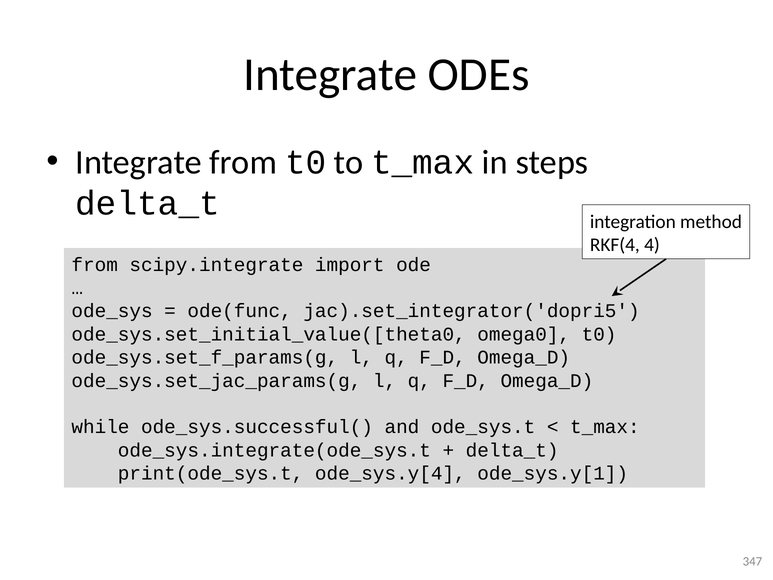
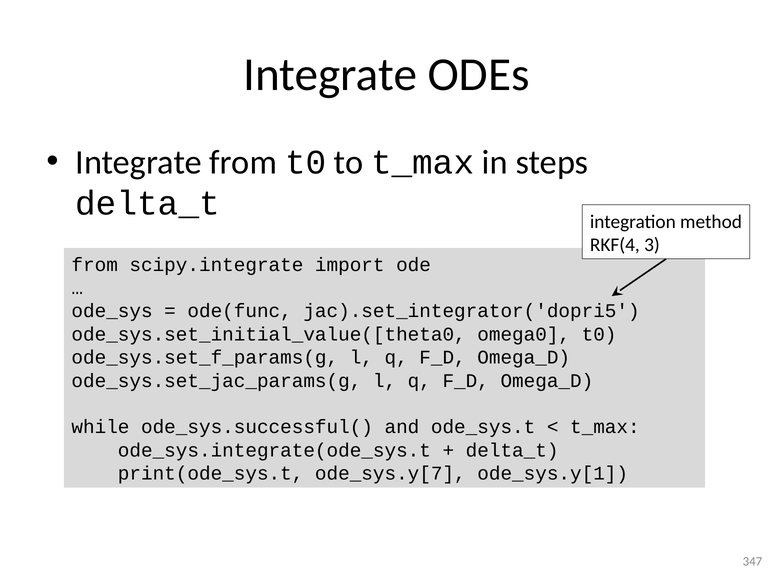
4: 4 -> 3
ode_sys.y[4: ode_sys.y[4 -> ode_sys.y[7
